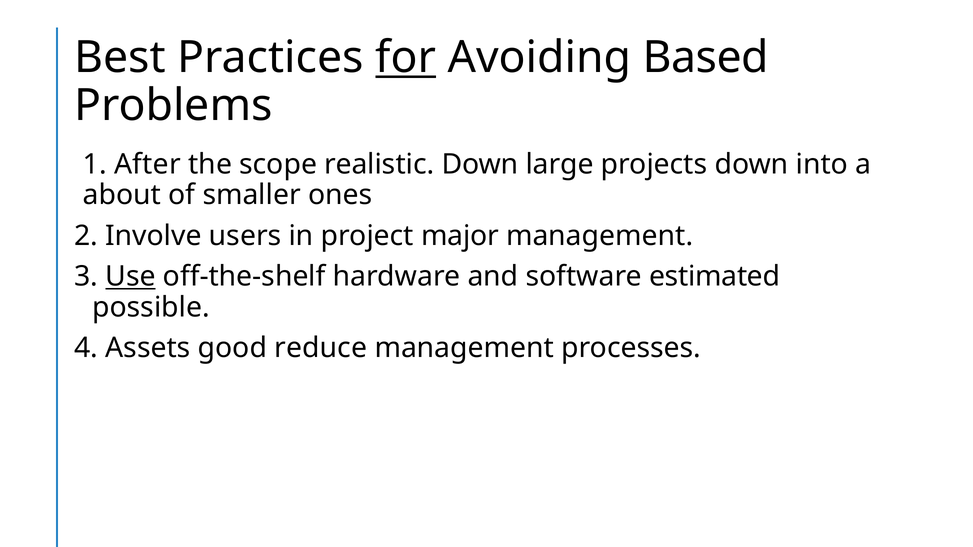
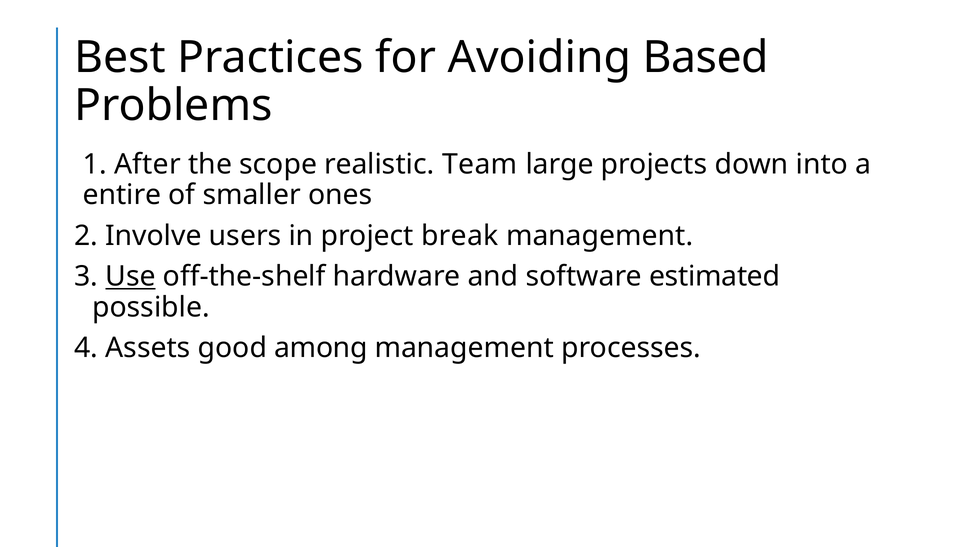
for underline: present -> none
realistic Down: Down -> Team
about: about -> entire
major: major -> break
reduce: reduce -> among
